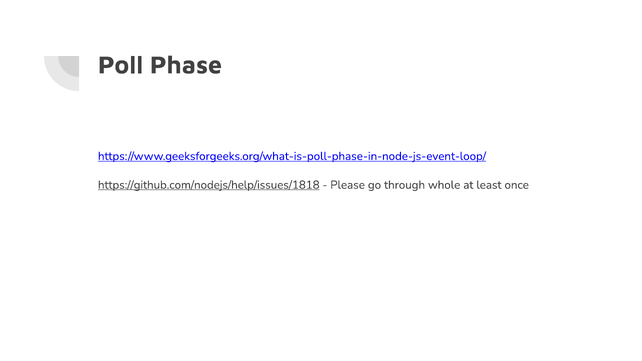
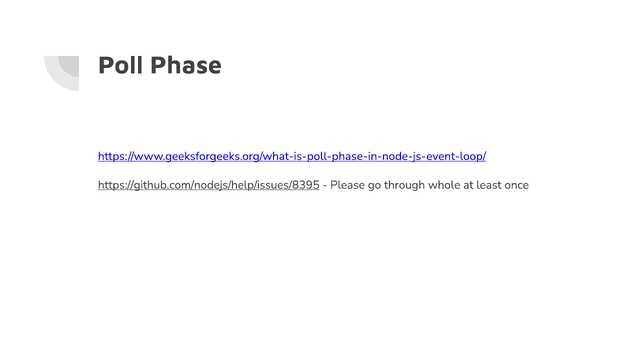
https://github.com/nodejs/help/issues/1818: https://github.com/nodejs/help/issues/1818 -> https://github.com/nodejs/help/issues/8395
